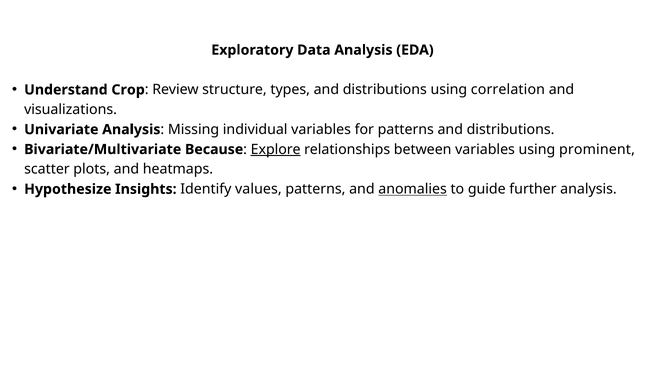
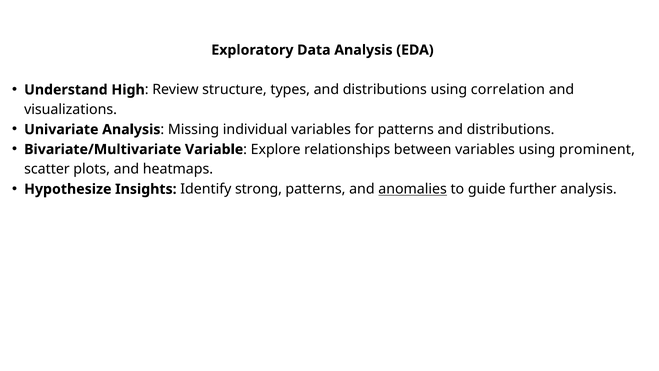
Crop: Crop -> High
Because: Because -> Variable
Explore underline: present -> none
values: values -> strong
